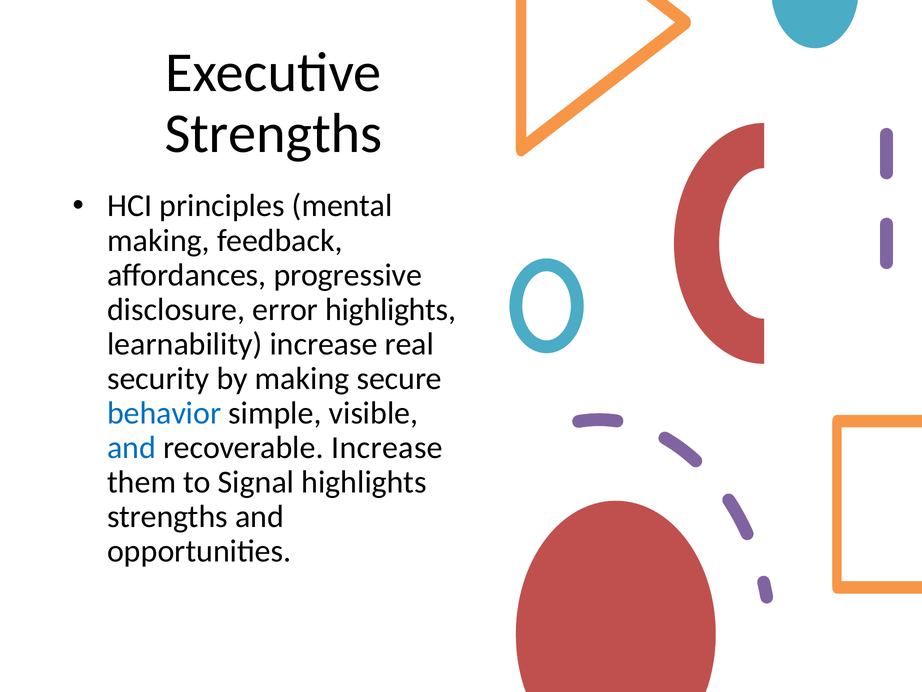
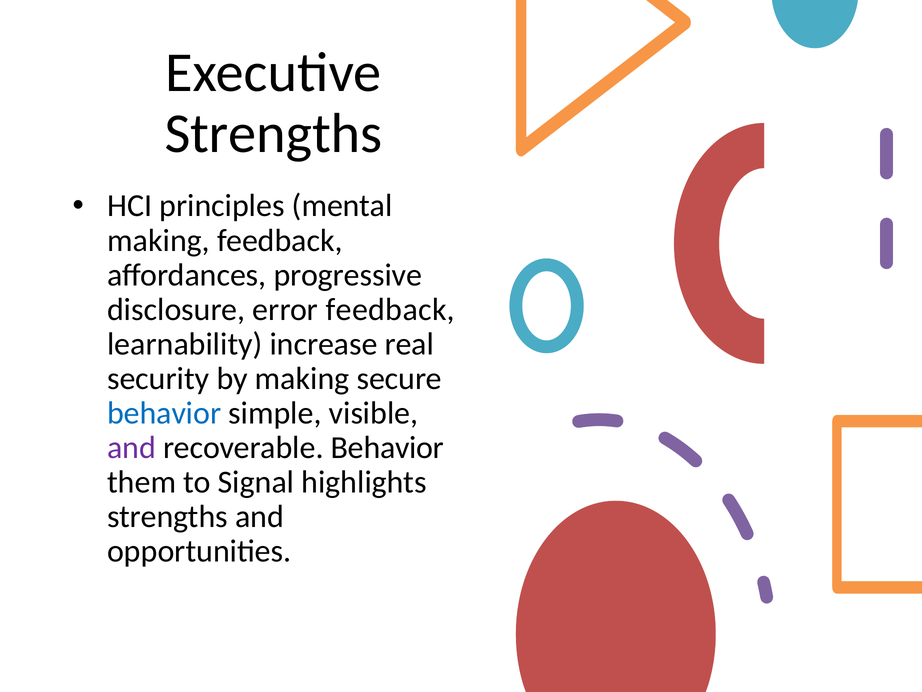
error highlights: highlights -> feedback
and at (132, 447) colour: blue -> purple
recoverable Increase: Increase -> Behavior
